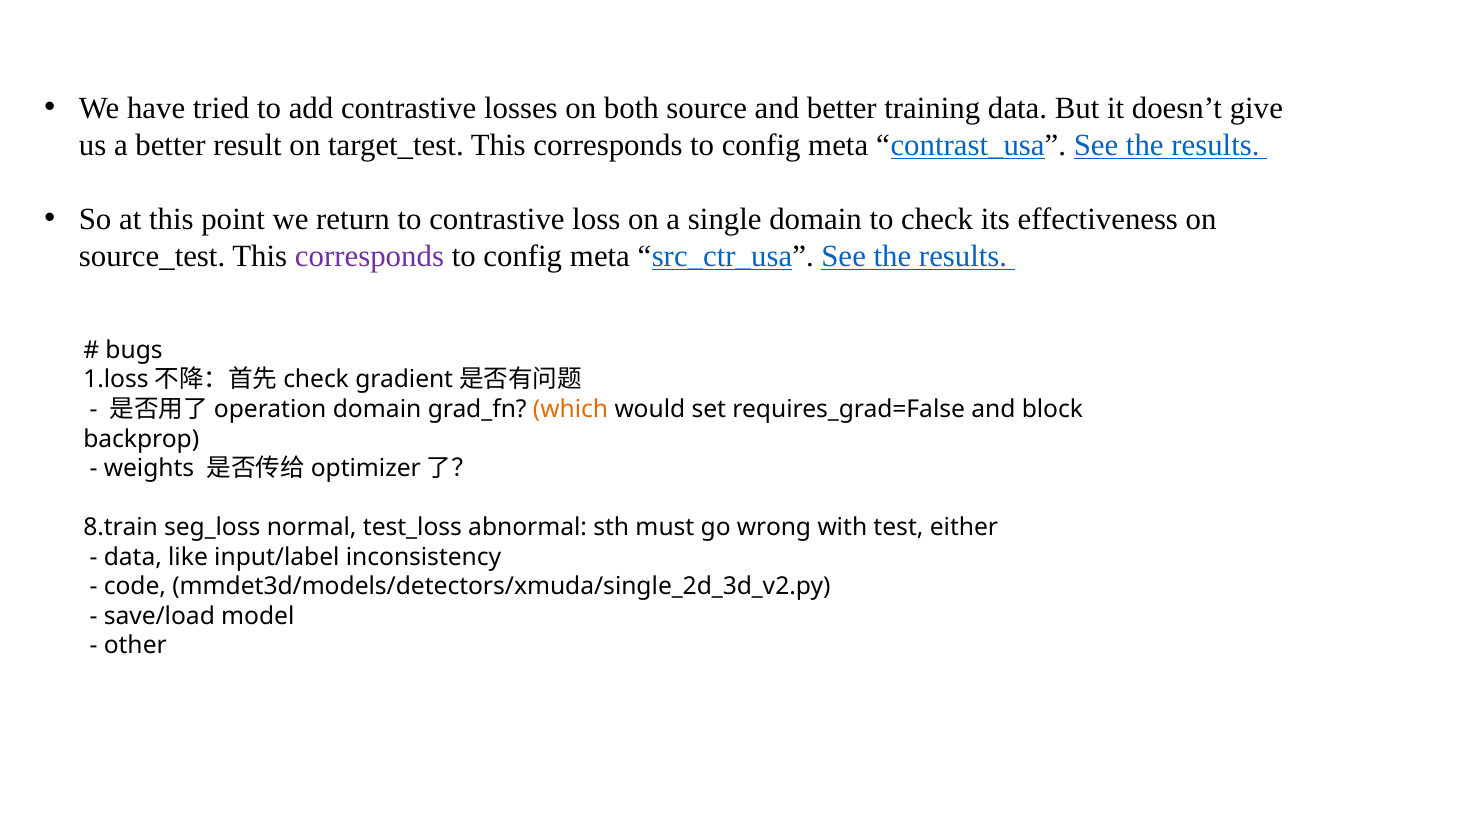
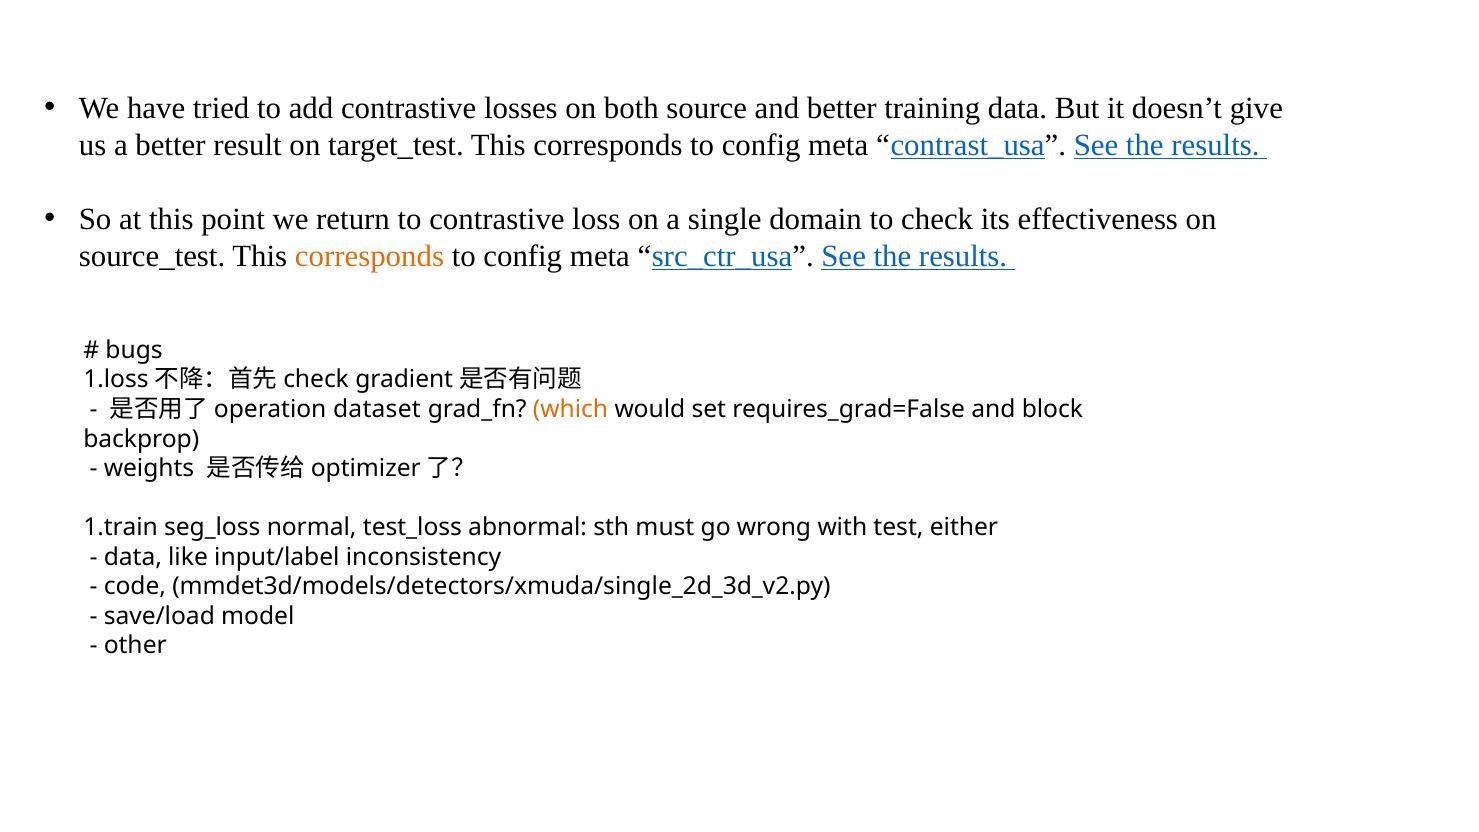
corresponds at (369, 256) colour: purple -> orange
domain at (377, 409): domain -> dataset
8.train: 8.train -> 1.train
